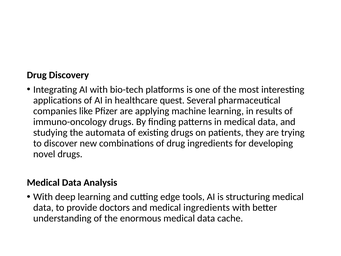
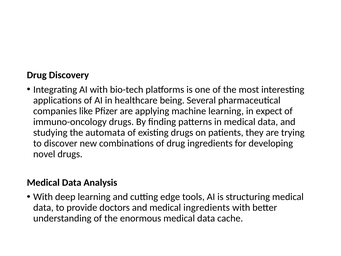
quest: quest -> being
results: results -> expect
